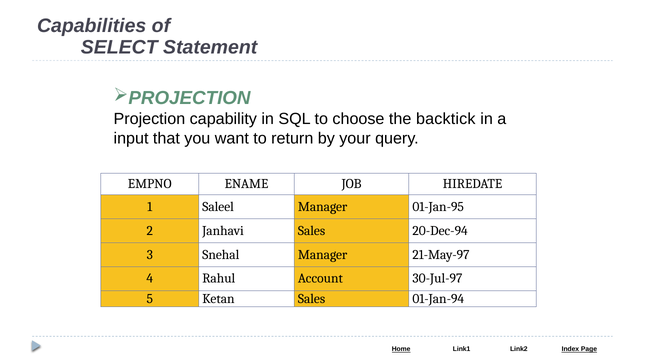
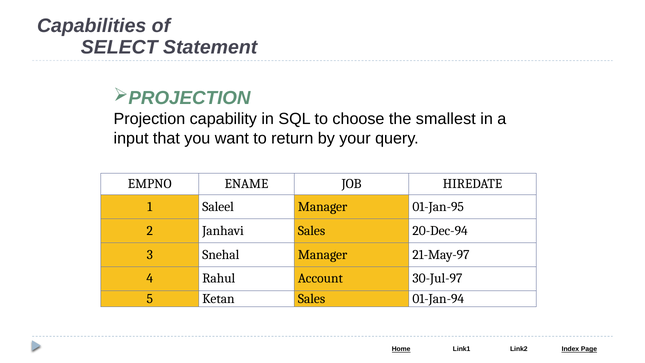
backtick: backtick -> smallest
